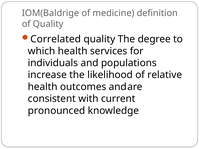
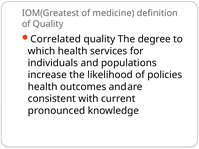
IOM(Baldrige: IOM(Baldrige -> IOM(Greatest
relative: relative -> policies
